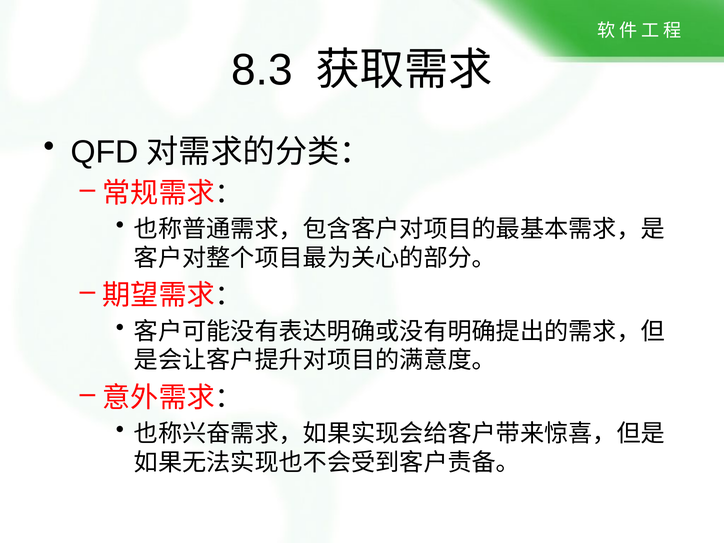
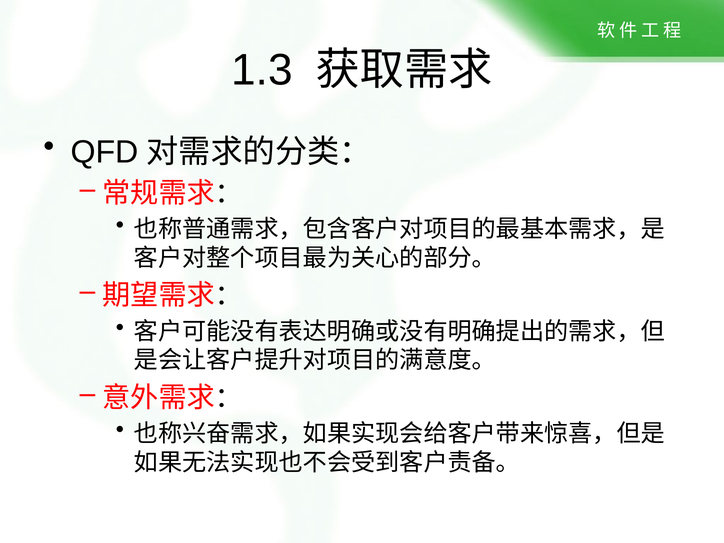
8.3: 8.3 -> 1.3
